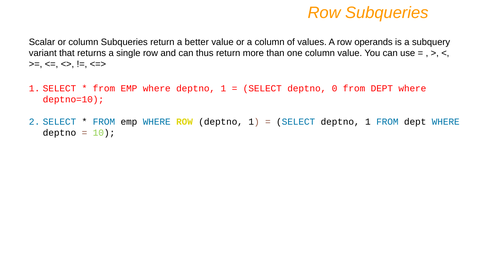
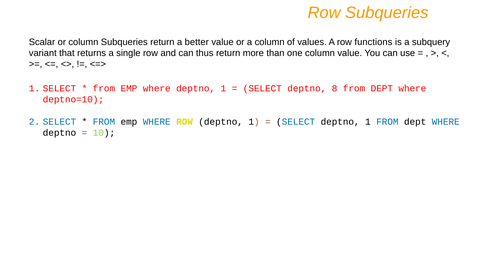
operands: operands -> functions
0: 0 -> 8
